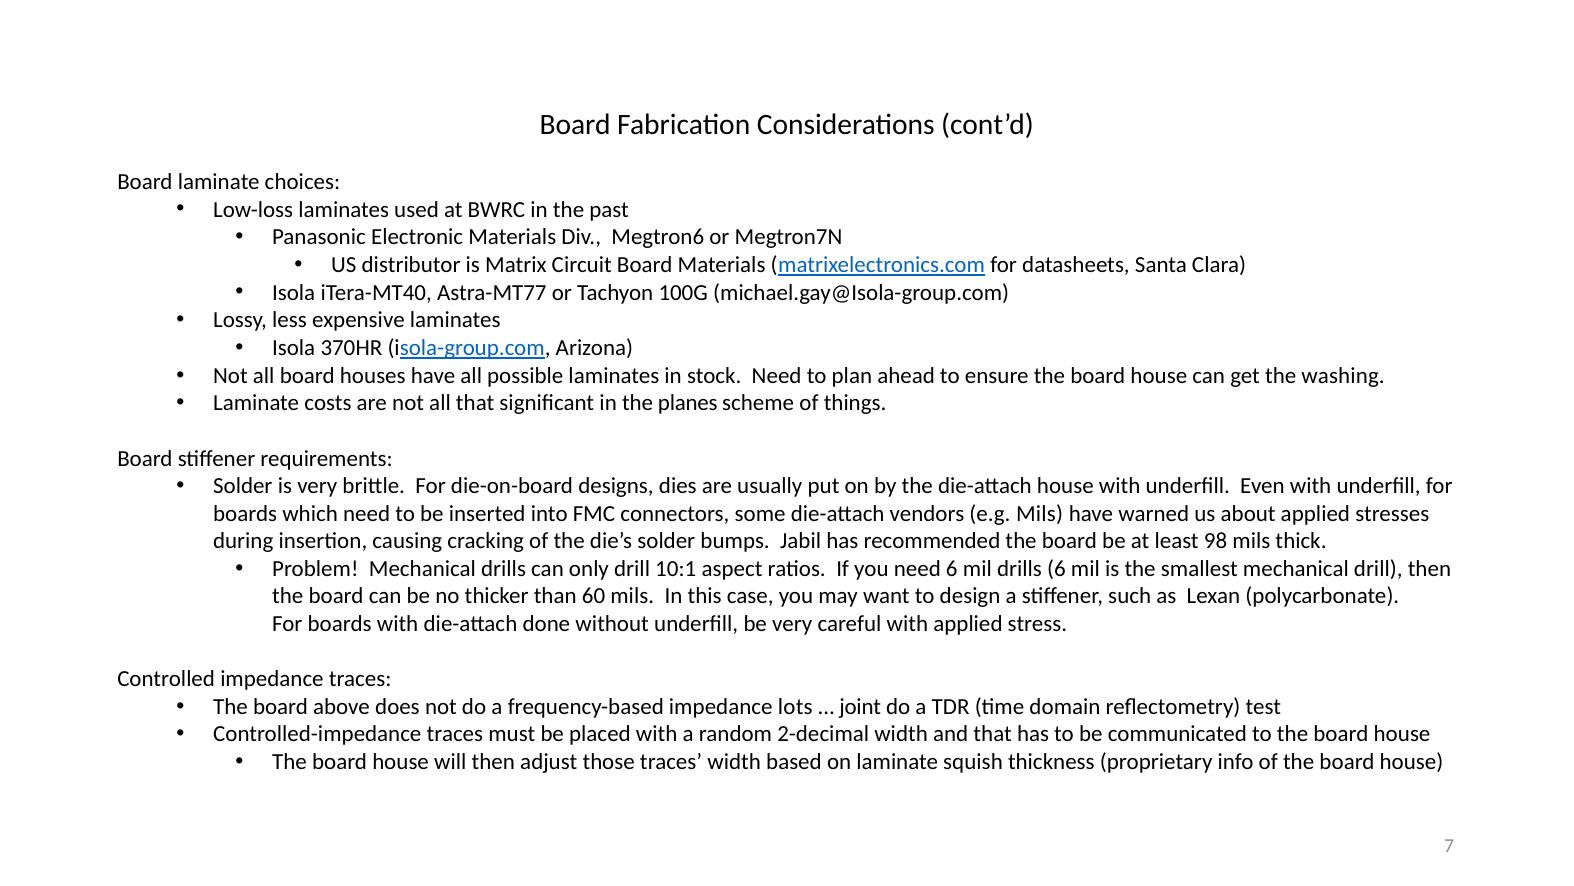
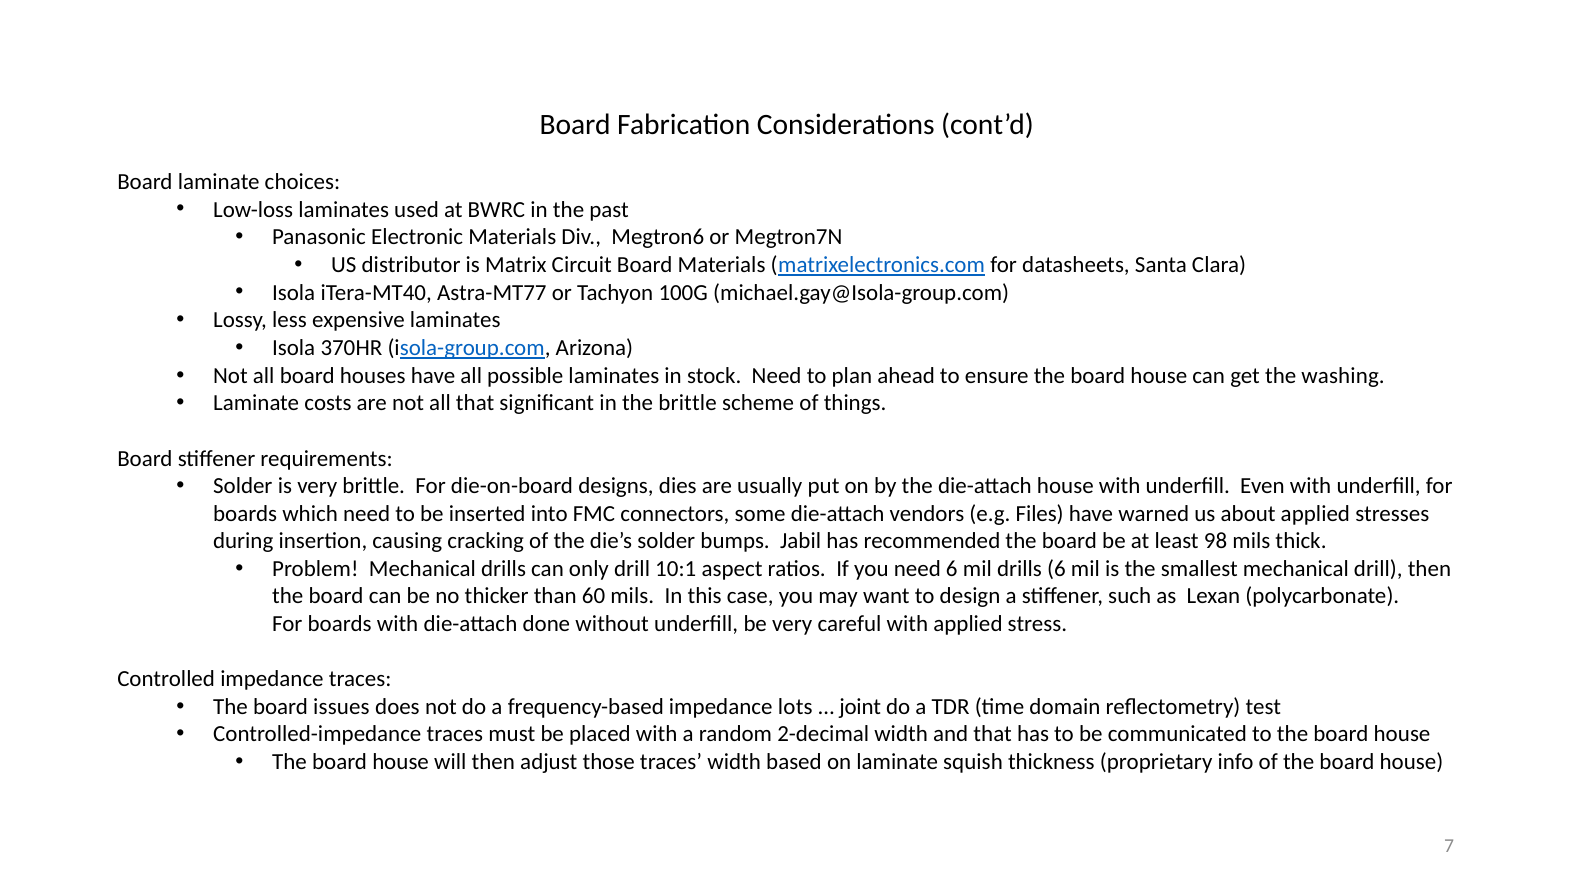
the planes: planes -> brittle
e.g Mils: Mils -> Files
above: above -> issues
